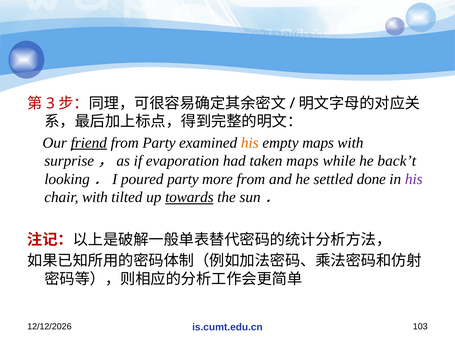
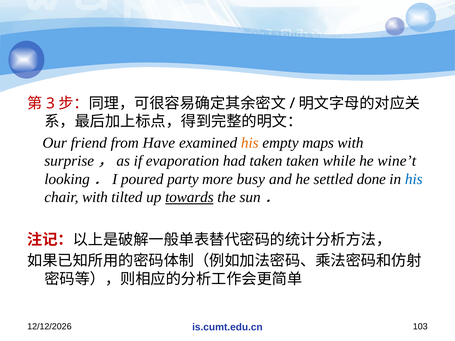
friend underline: present -> none
from Party: Party -> Have
taken maps: maps -> taken
back’t: back’t -> wine’t
more from: from -> busy
his at (414, 179) colour: purple -> blue
